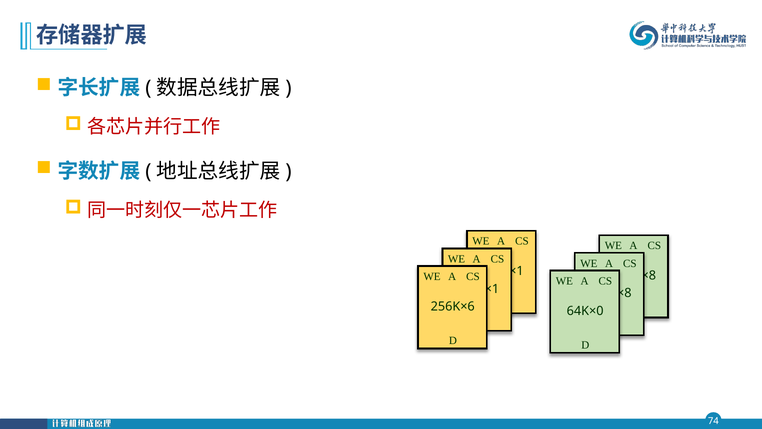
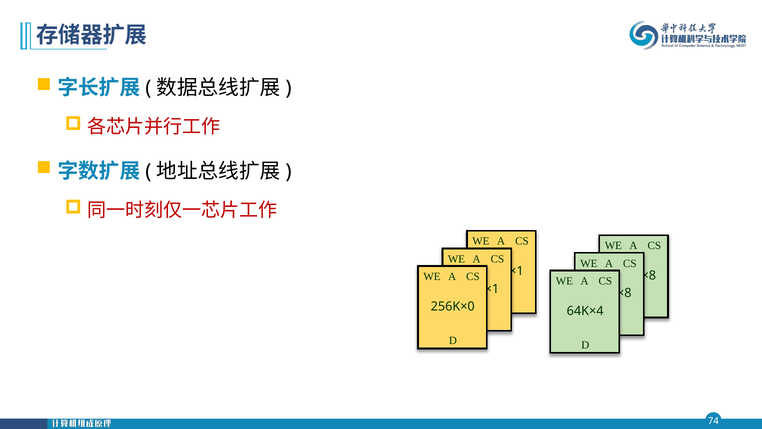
256K×6: 256K×6 -> 256K×0
64K×0: 64K×0 -> 64K×4
